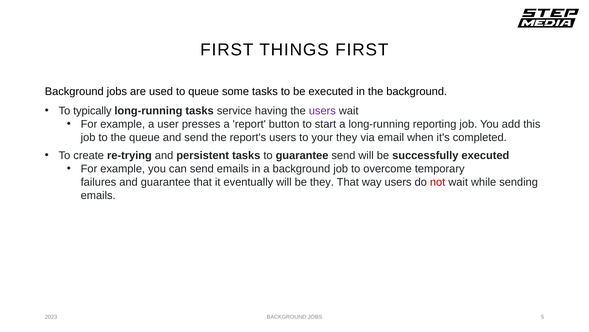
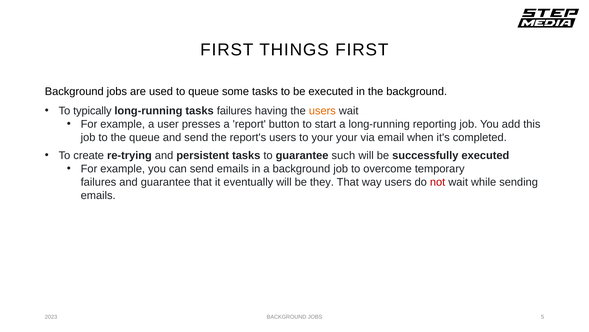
tasks service: service -> failures
users at (322, 111) colour: purple -> orange
your they: they -> your
guarantee send: send -> such
